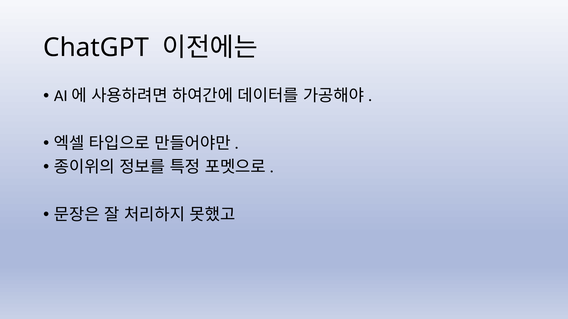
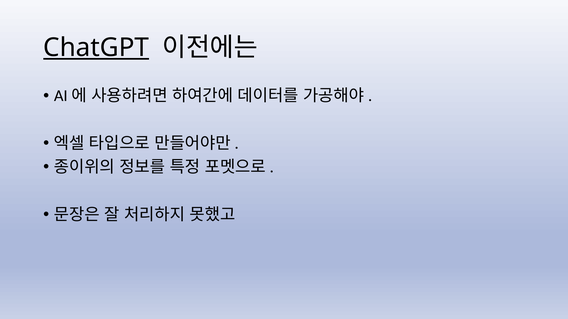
ChatGPT underline: none -> present
